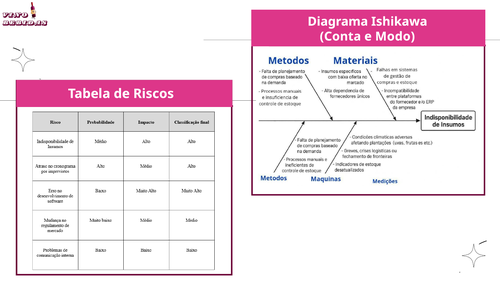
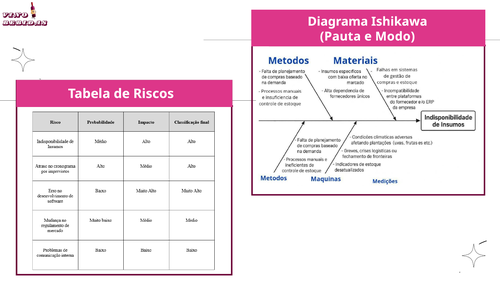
Conta: Conta -> Pauta
